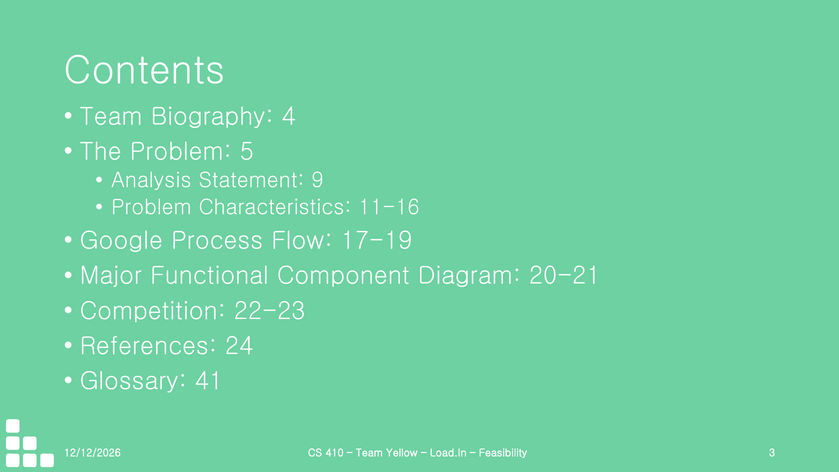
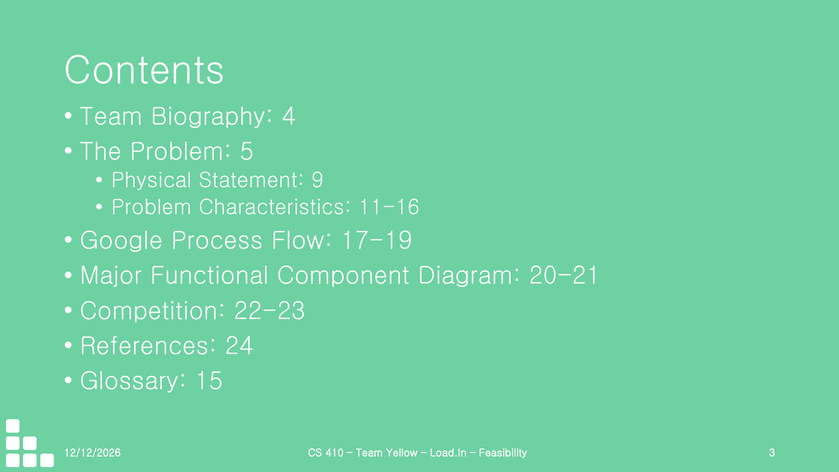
Analysis: Analysis -> Physical
41: 41 -> 15
